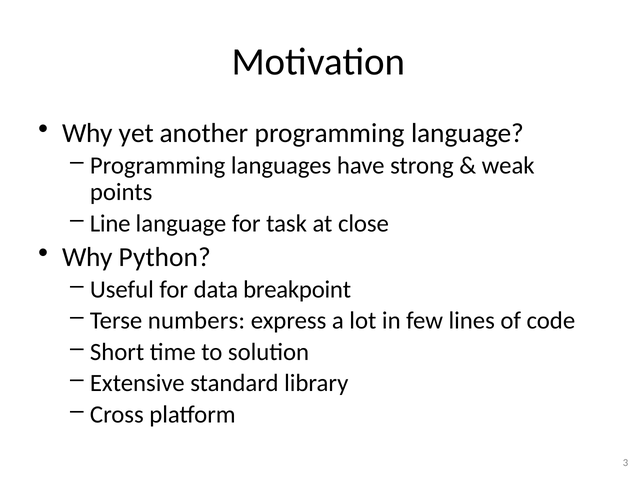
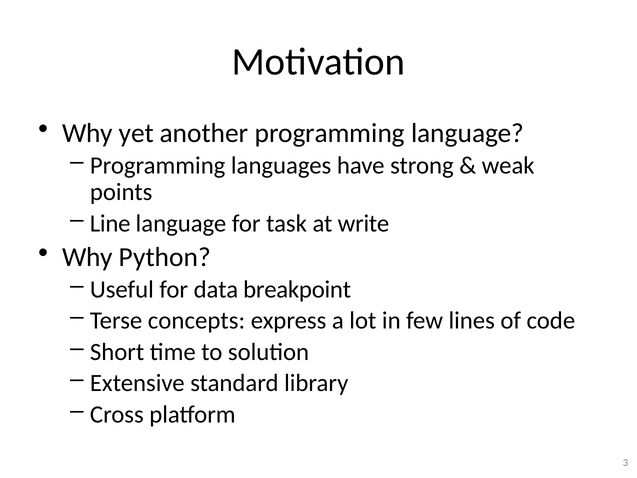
close: close -> write
numbers: numbers -> concepts
